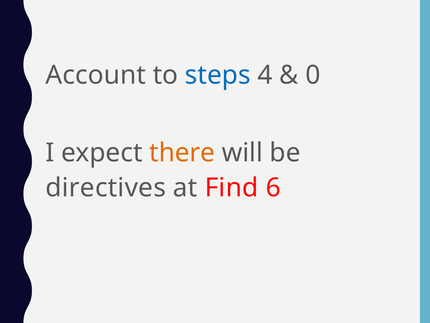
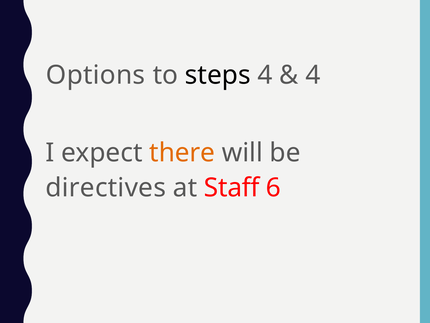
Account: Account -> Options
steps colour: blue -> black
0 at (313, 75): 0 -> 4
Find: Find -> Staff
